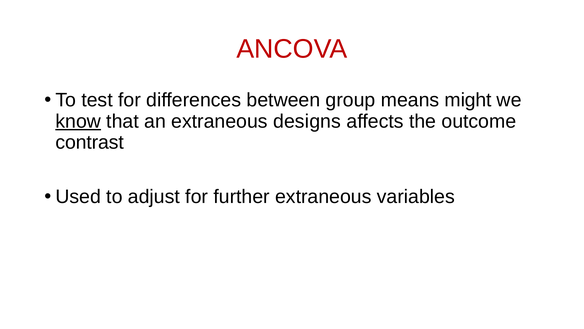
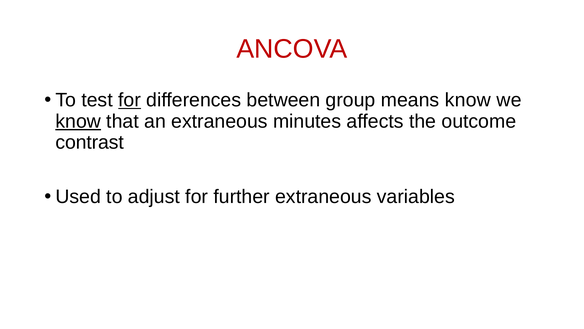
for at (130, 100) underline: none -> present
means might: might -> know
designs: designs -> minutes
